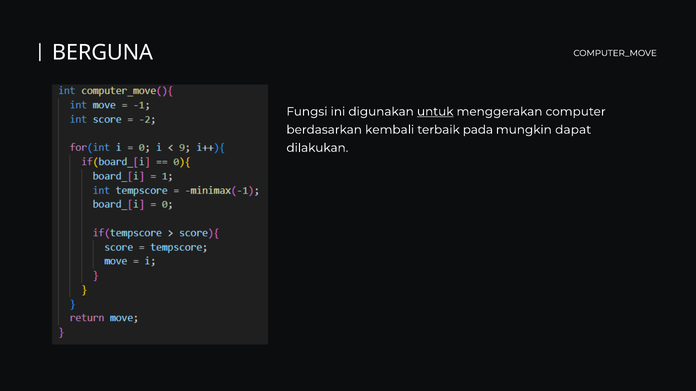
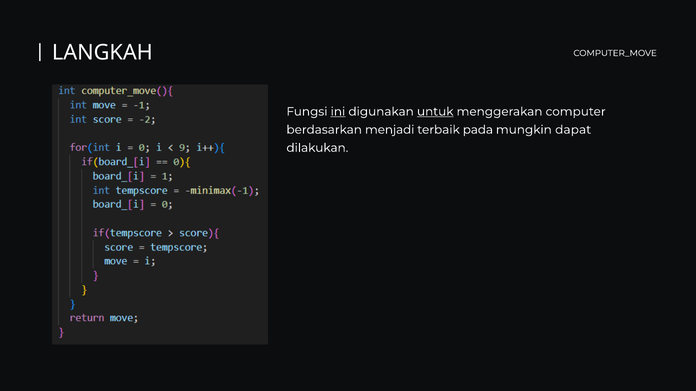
BERGUNA: BERGUNA -> LANGKAH
ini underline: none -> present
kembali: kembali -> menjadi
